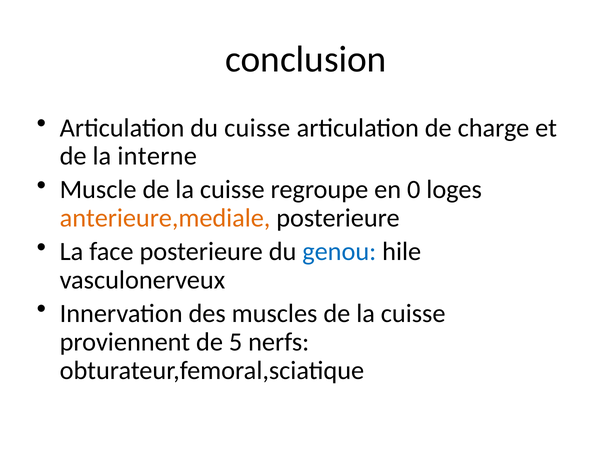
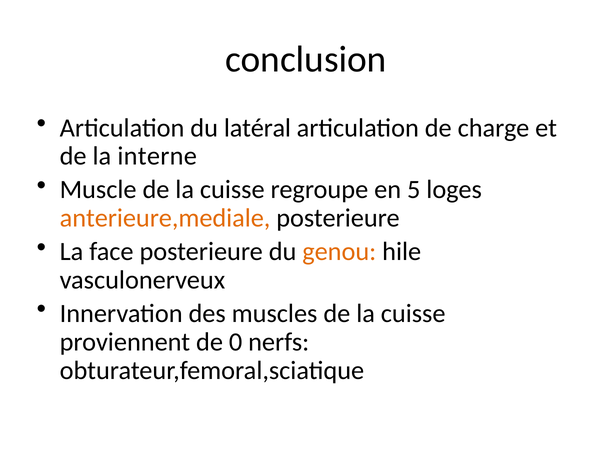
du cuisse: cuisse -> latéral
0: 0 -> 5
genou colour: blue -> orange
5: 5 -> 0
